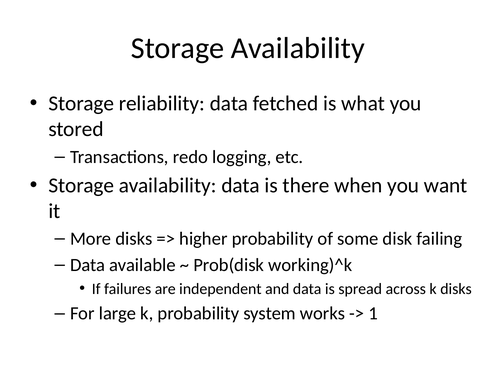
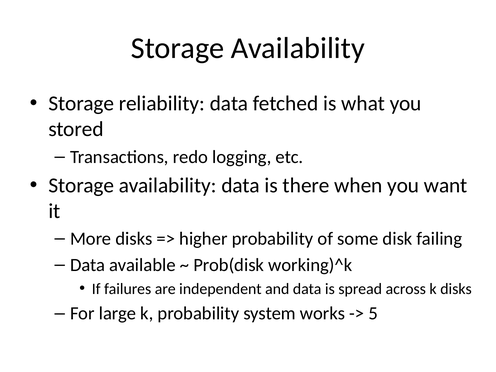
1: 1 -> 5
